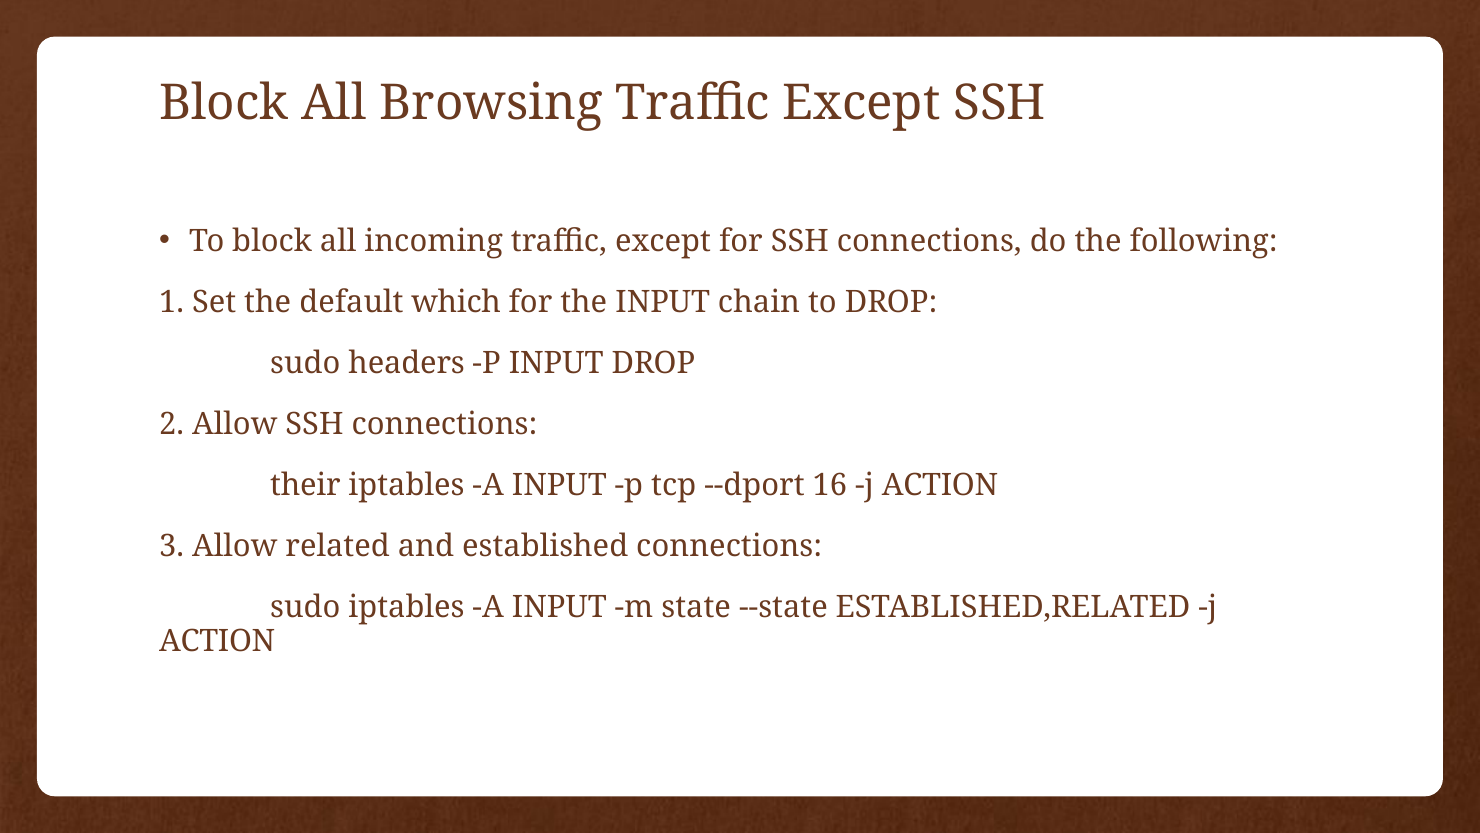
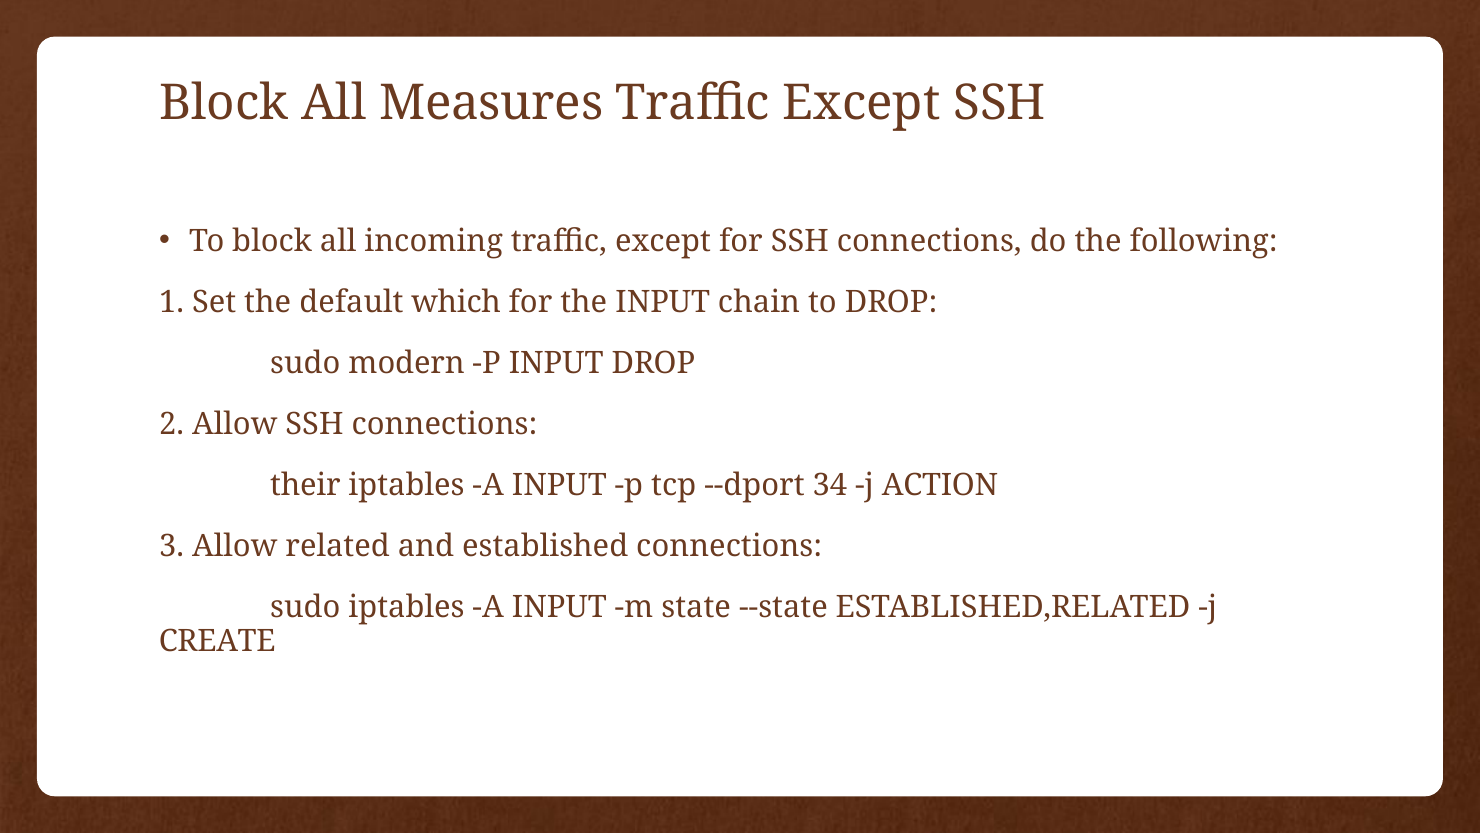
Browsing: Browsing -> Measures
headers: headers -> modern
16: 16 -> 34
ACTION at (217, 641): ACTION -> CREATE
